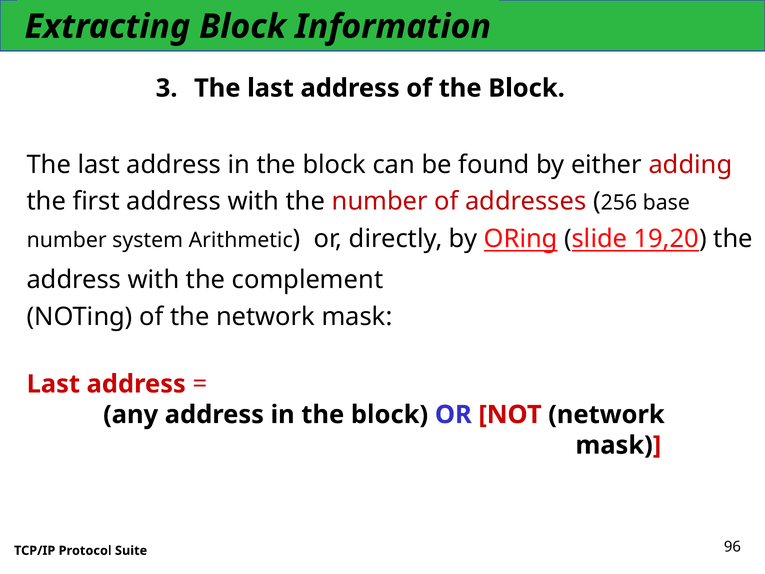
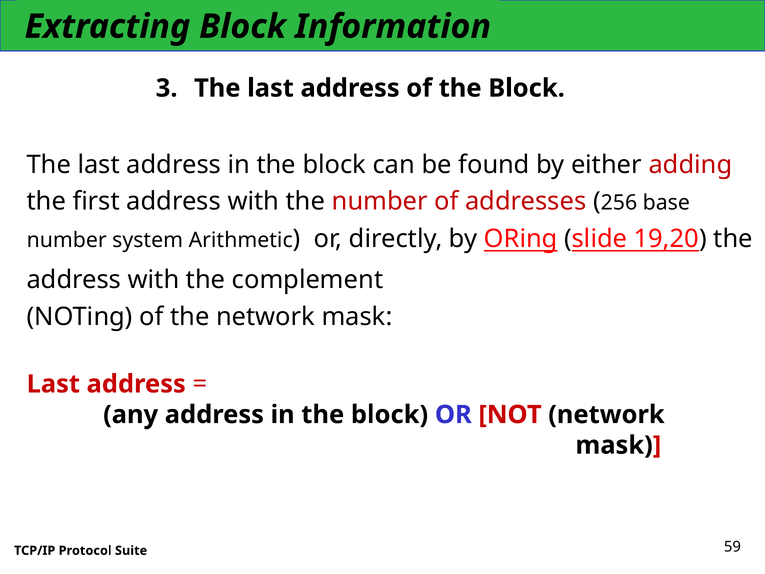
96: 96 -> 59
